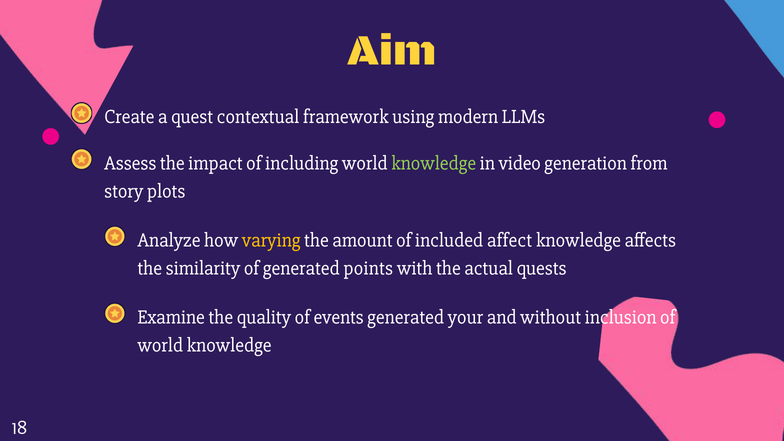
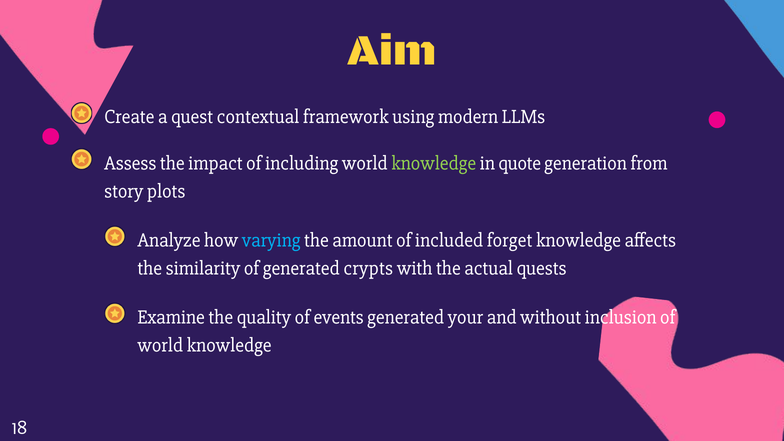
video: video -> quote
varying colour: yellow -> light blue
affect: affect -> forget
points: points -> crypts
